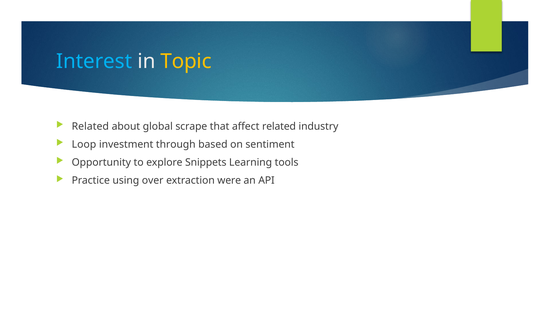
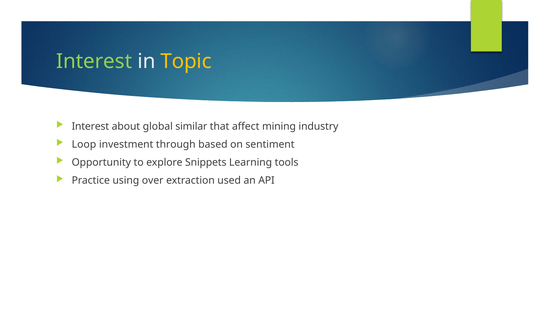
Interest at (94, 61) colour: light blue -> light green
Related at (90, 126): Related -> Interest
scrape: scrape -> similar
affect related: related -> mining
were: were -> used
